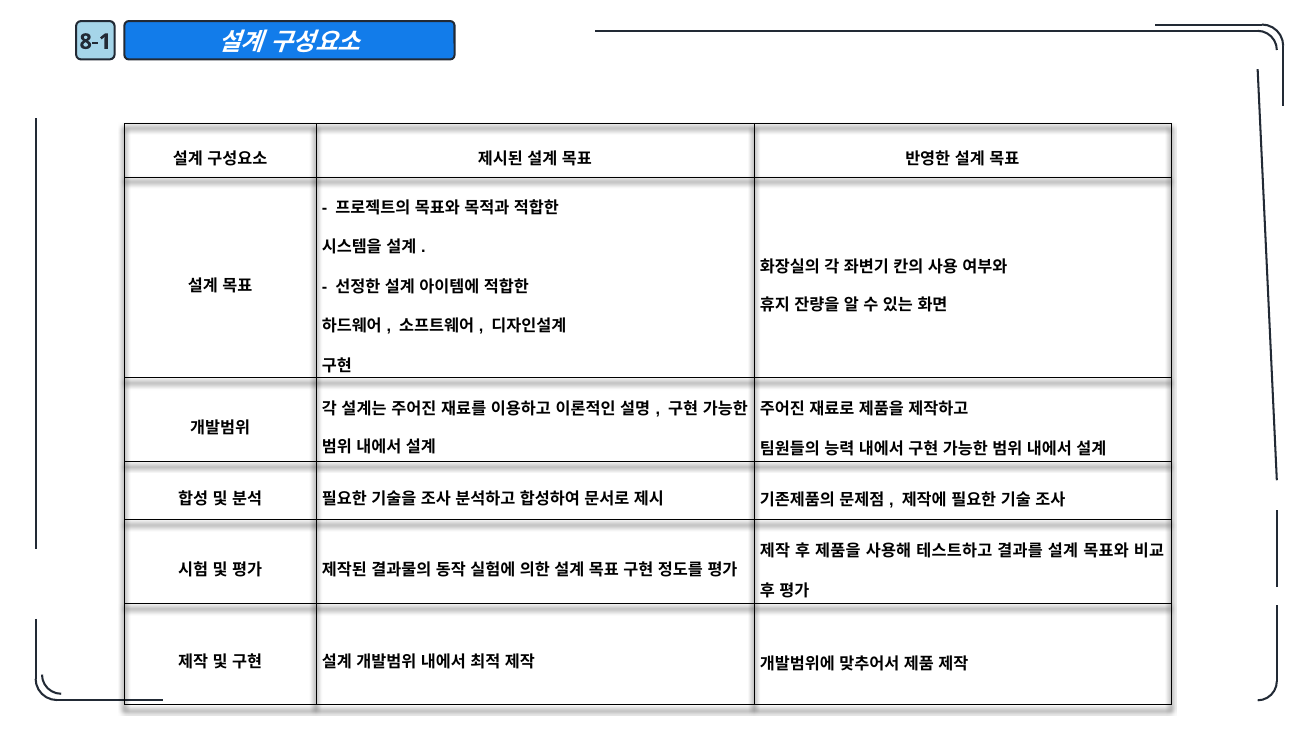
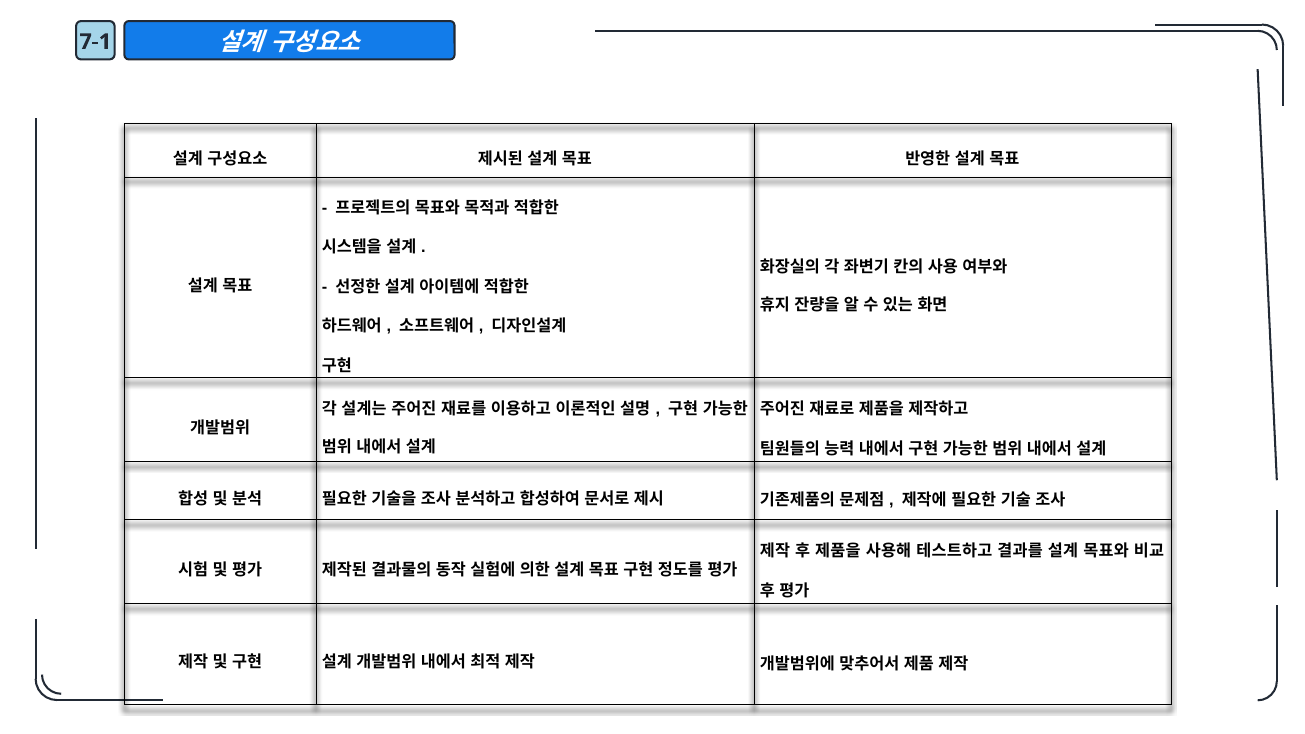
8-1: 8-1 -> 7-1
